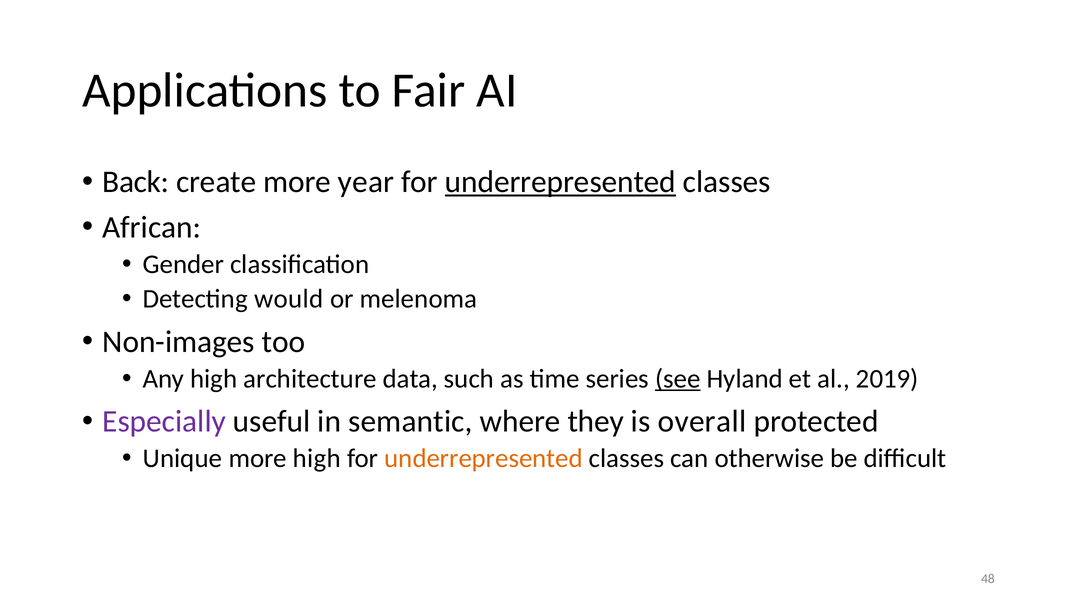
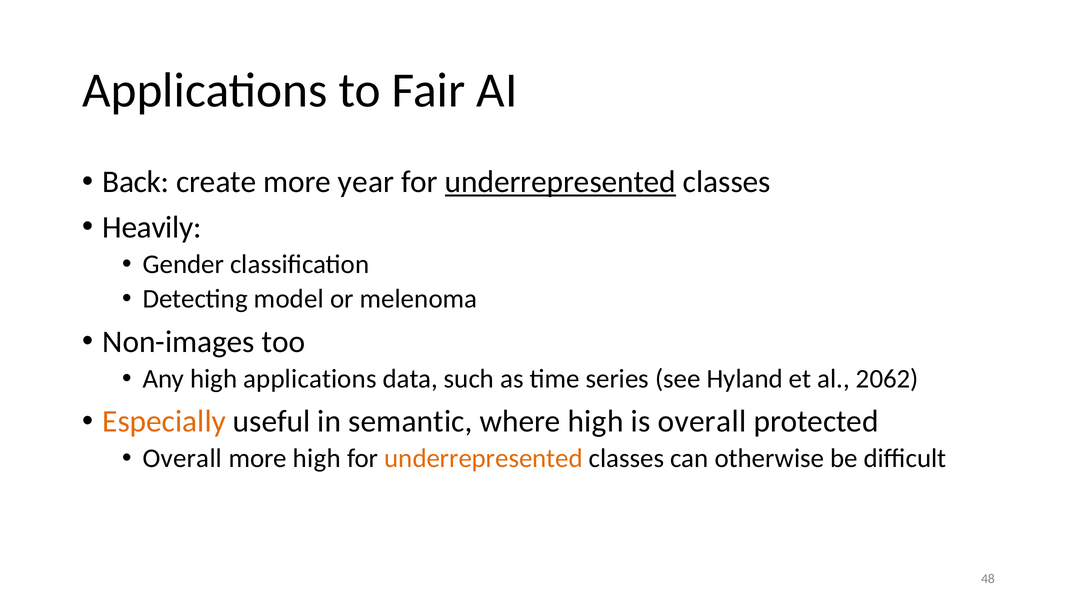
African: African -> Heavily
would: would -> model
high architecture: architecture -> applications
see underline: present -> none
2019: 2019 -> 2062
Especially colour: purple -> orange
where they: they -> high
Unique at (182, 458): Unique -> Overall
